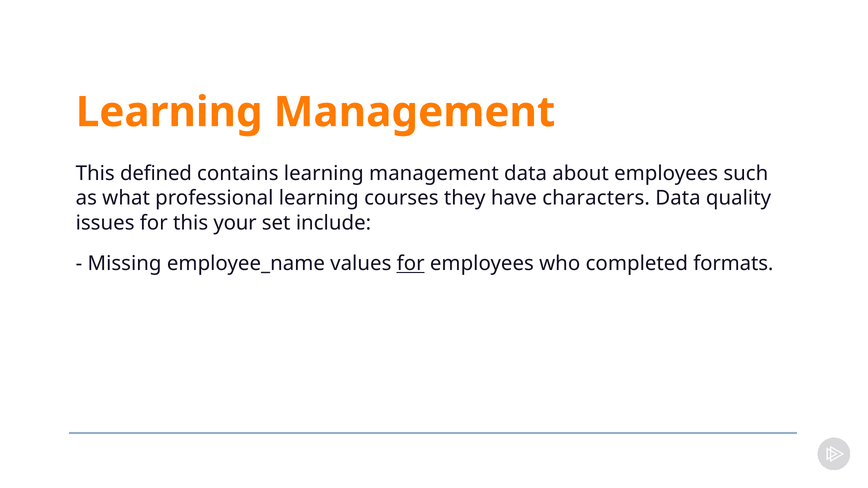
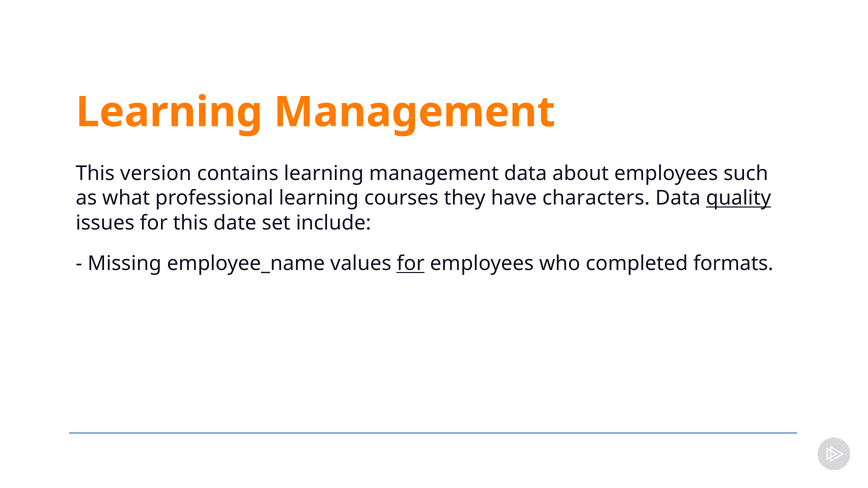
defined: defined -> version
quality underline: none -> present
your: your -> date
